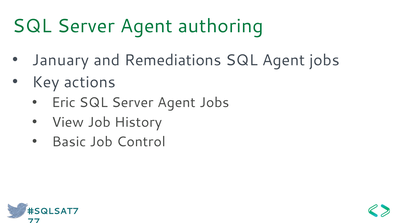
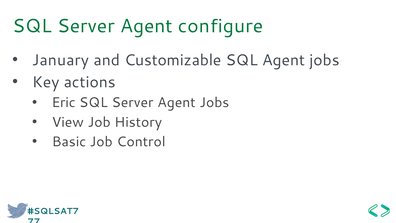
authoring: authoring -> configure
Remediations: Remediations -> Customizable
